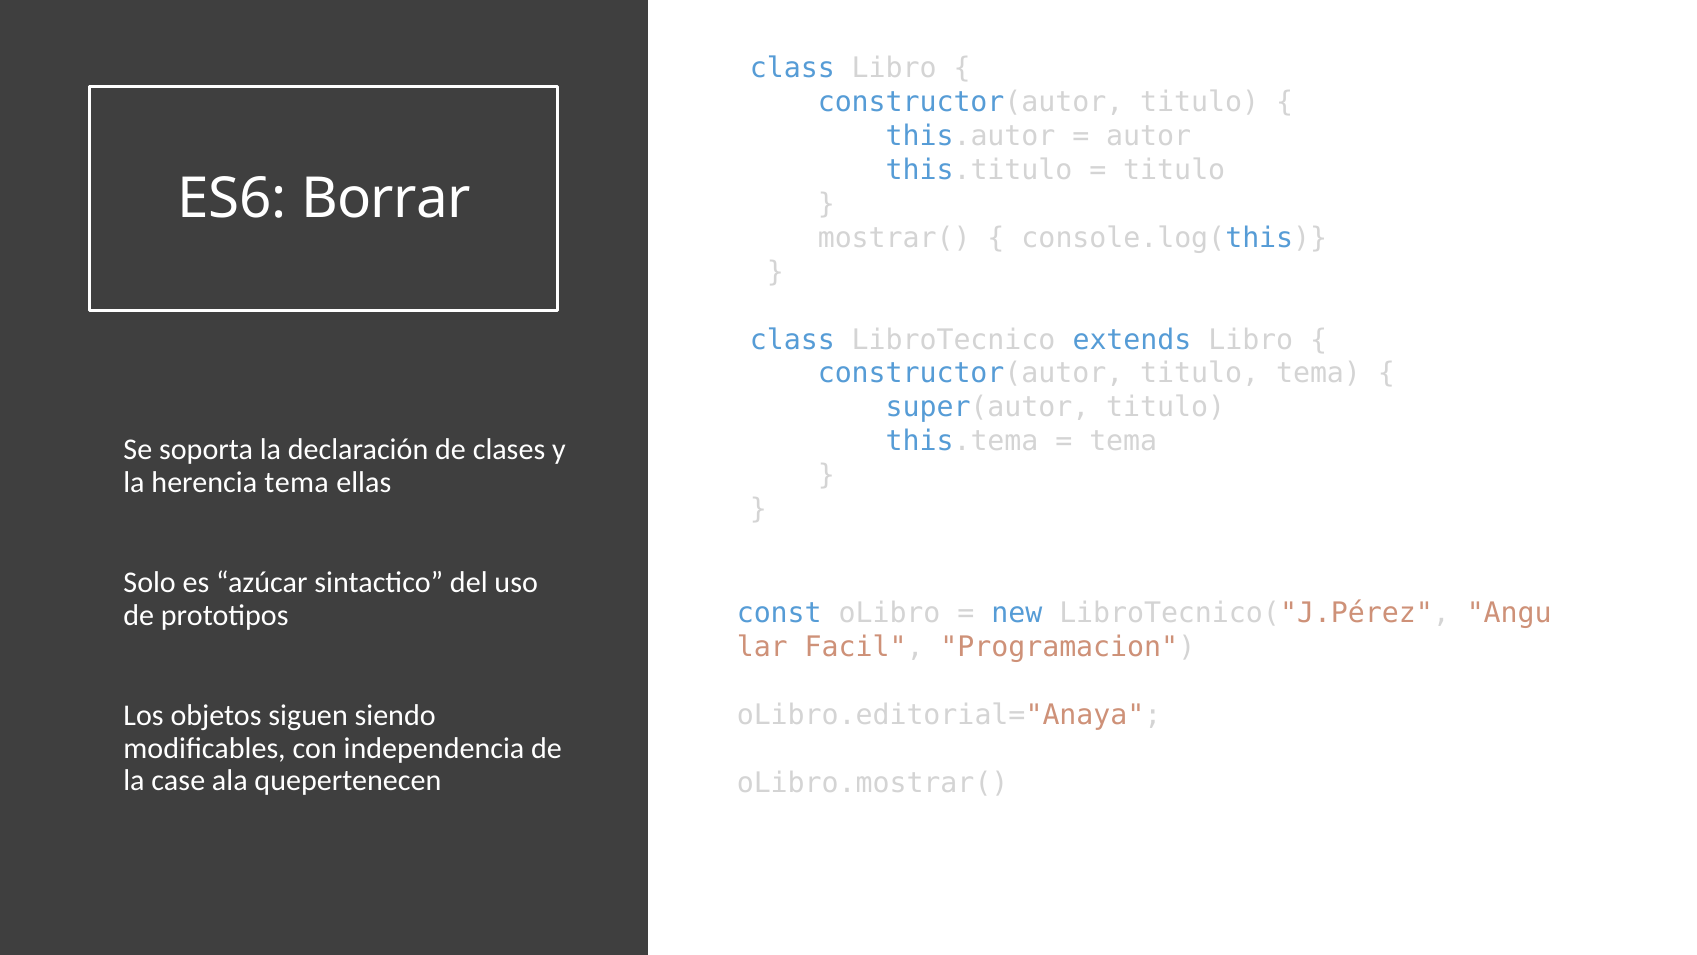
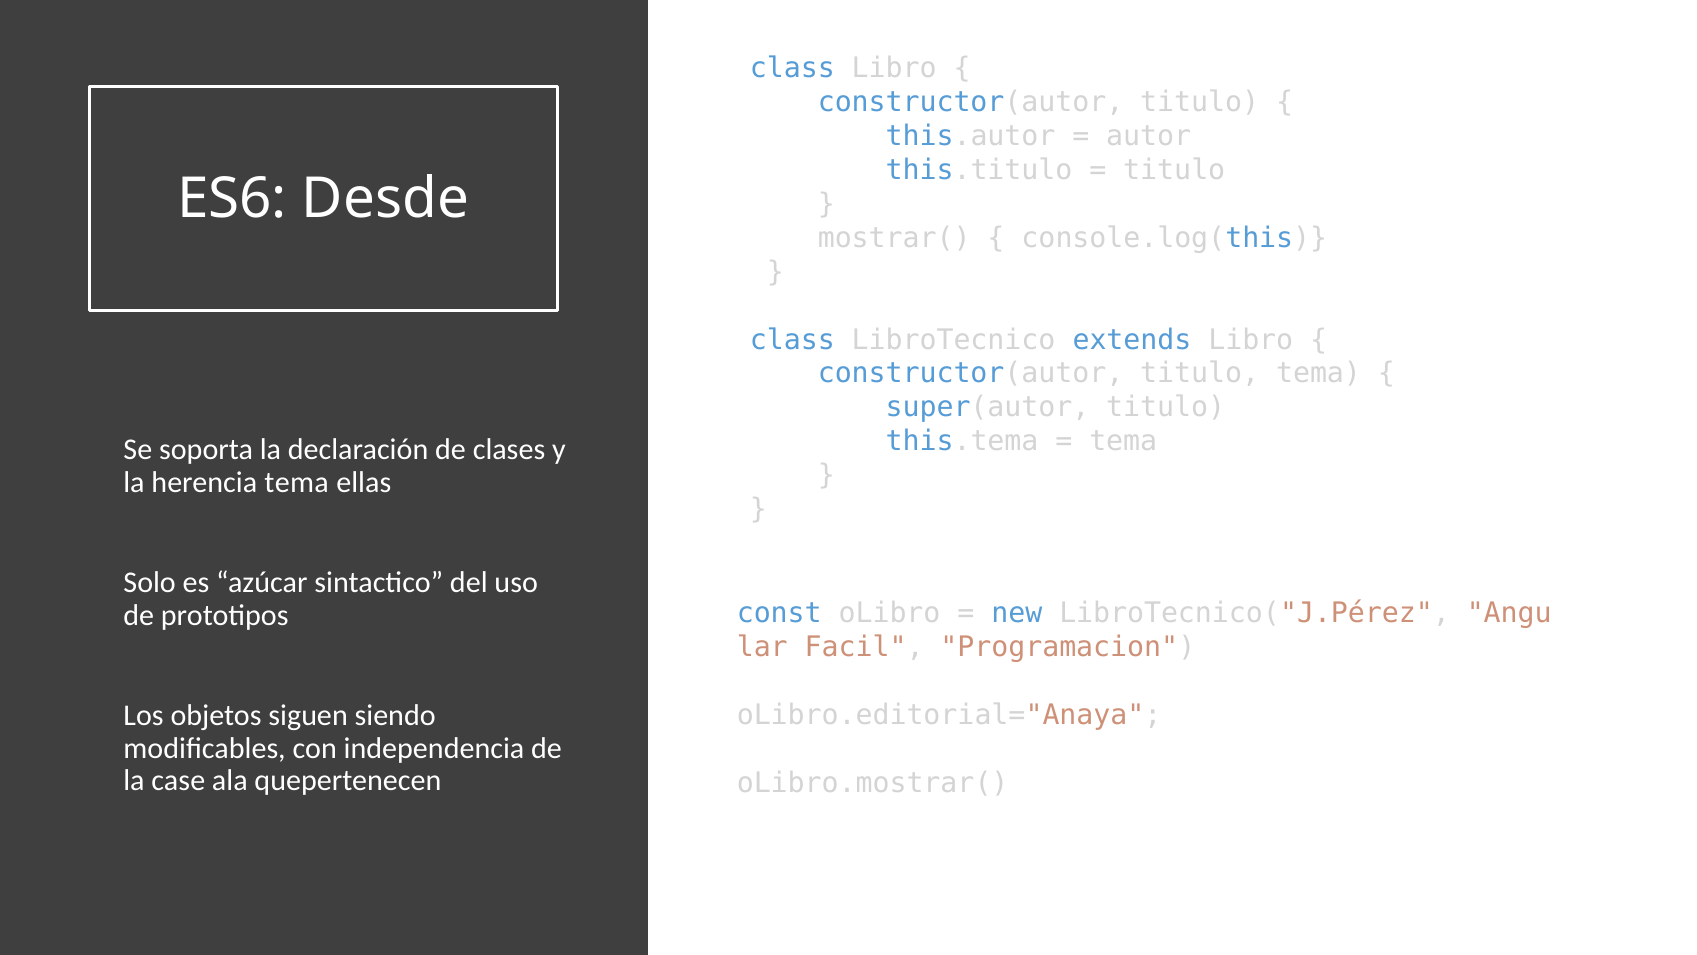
Borrar: Borrar -> Desde
